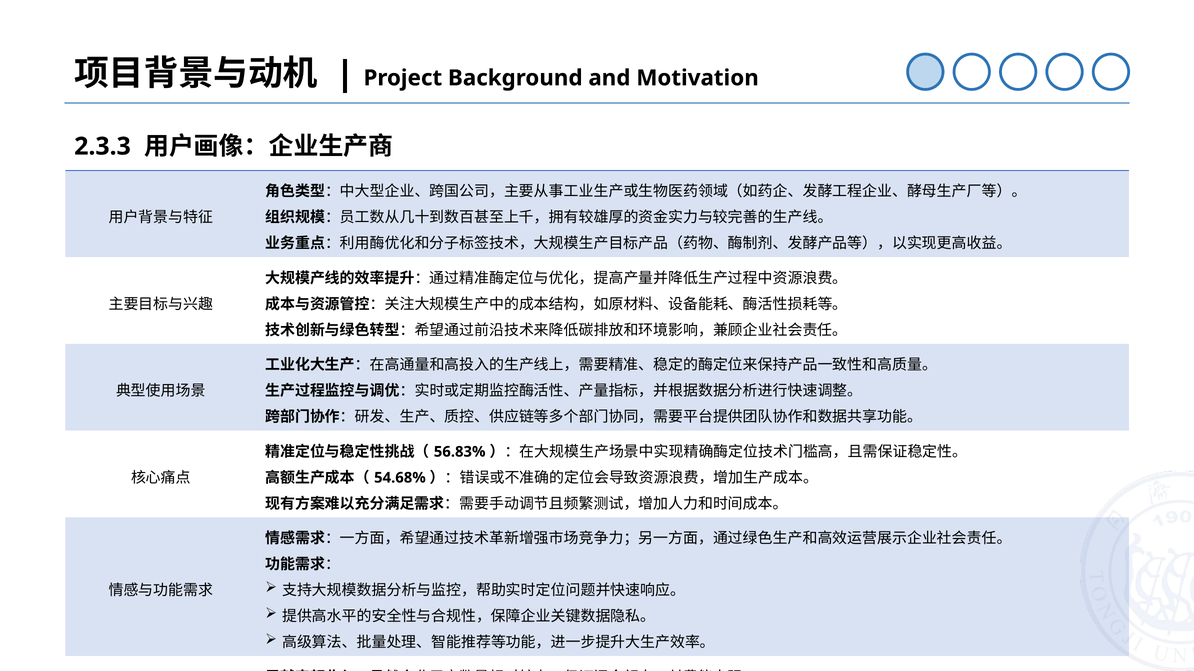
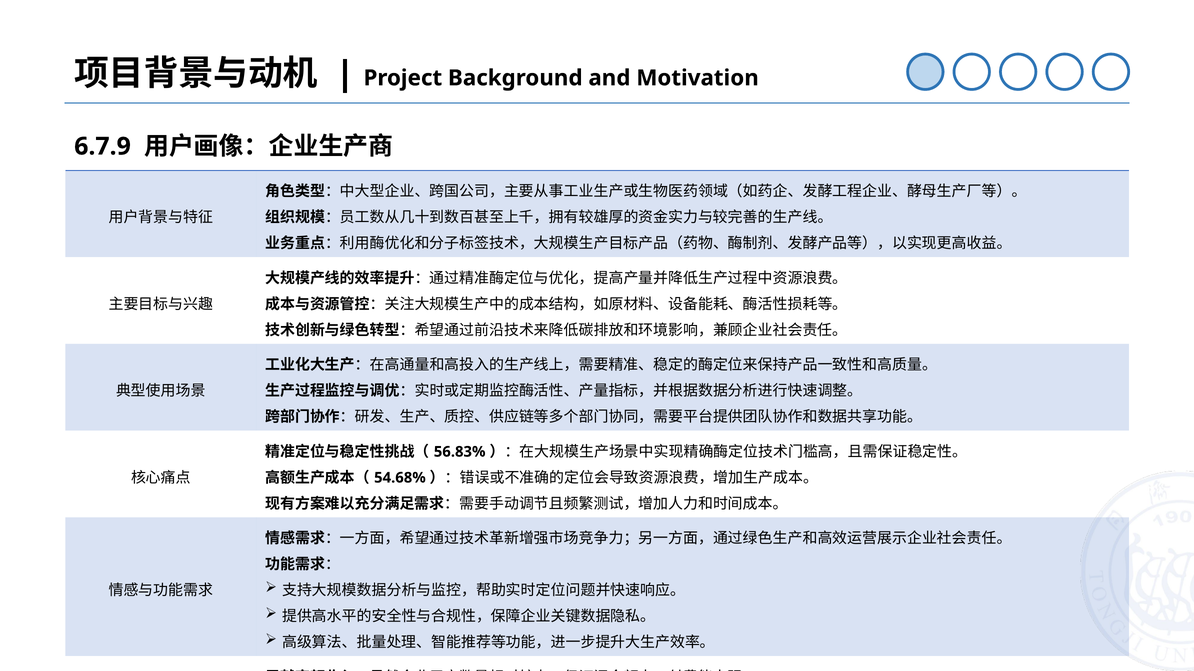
2.3.3: 2.3.3 -> 6.7.9
